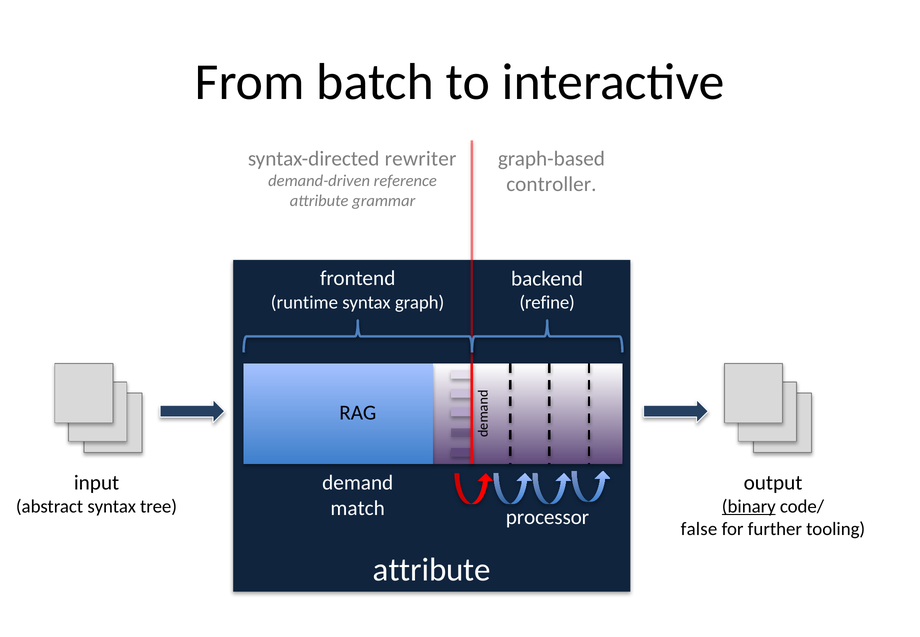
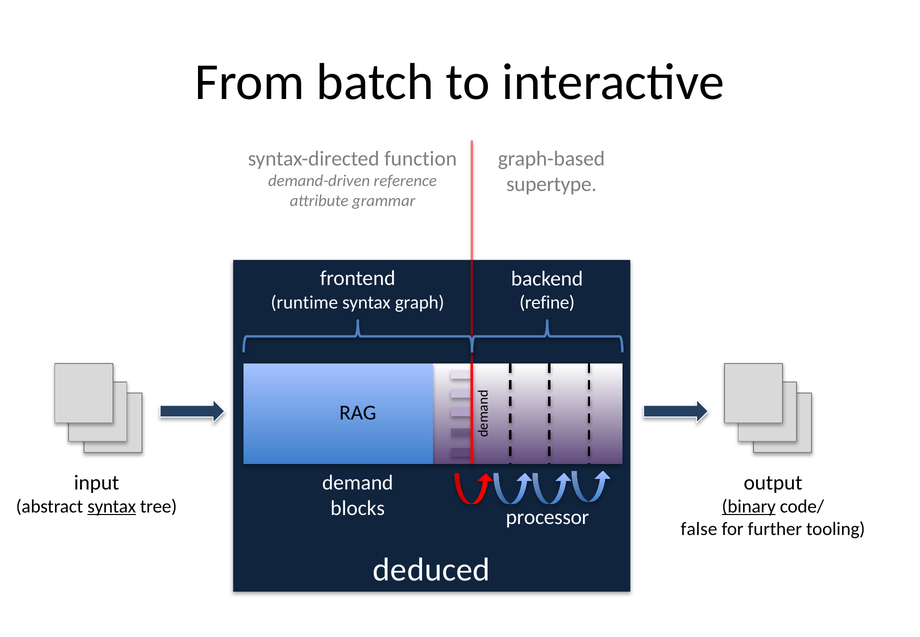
rewriter: rewriter -> function
controller: controller -> supertype
syntax at (112, 506) underline: none -> present
match: match -> blocks
attribute at (432, 570): attribute -> deduced
